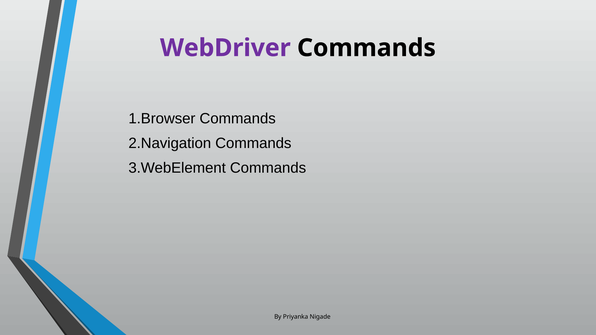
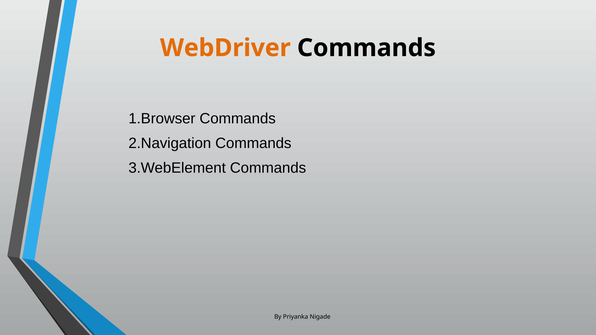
WebDriver colour: purple -> orange
